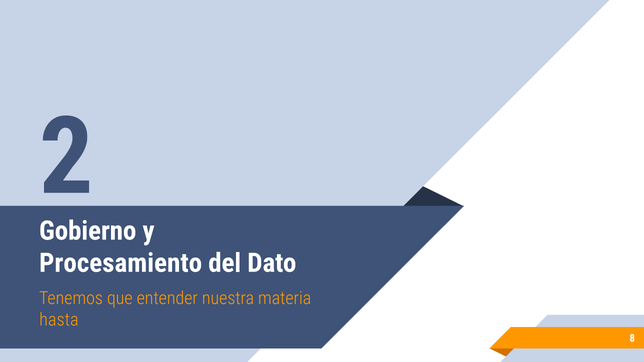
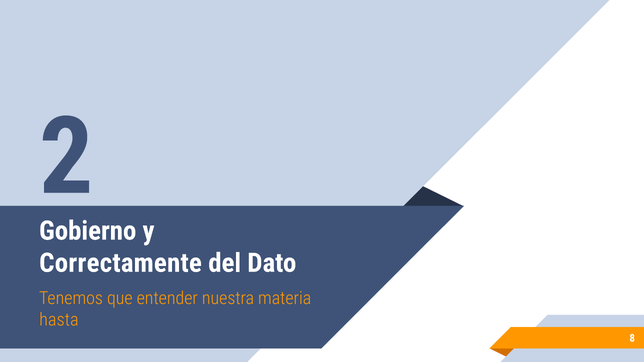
Procesamiento: Procesamiento -> Correctamente
